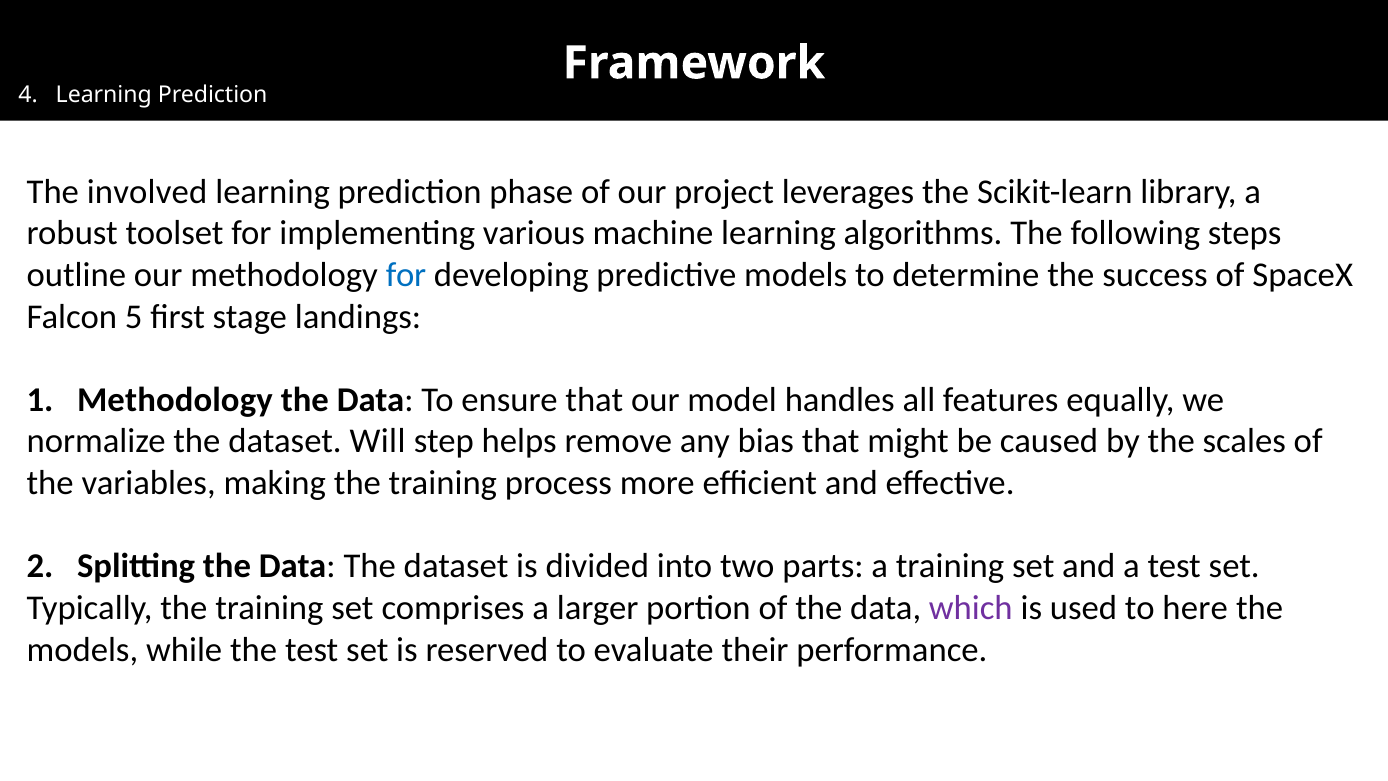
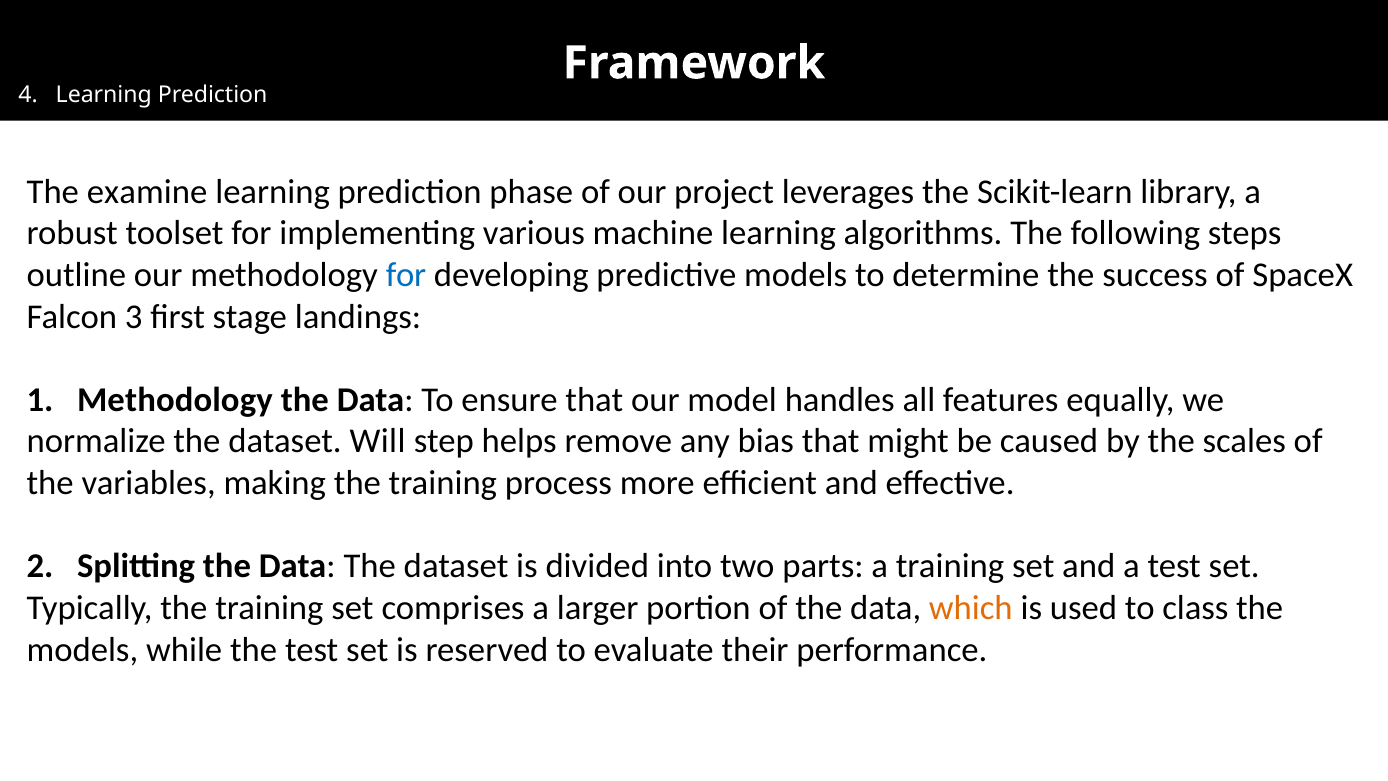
involved: involved -> examine
5: 5 -> 3
which colour: purple -> orange
here: here -> class
